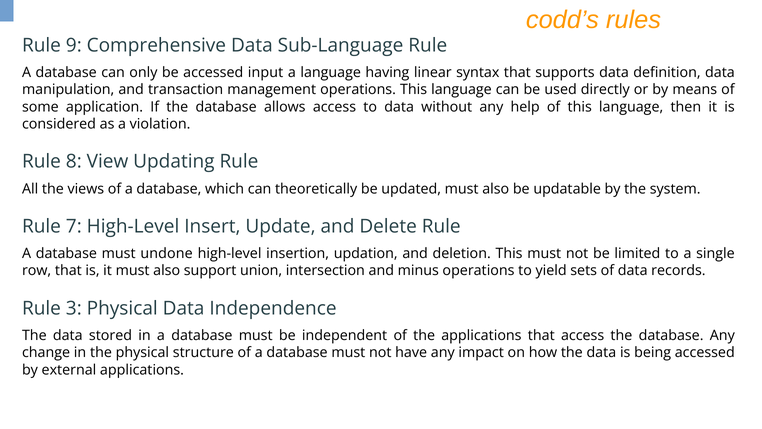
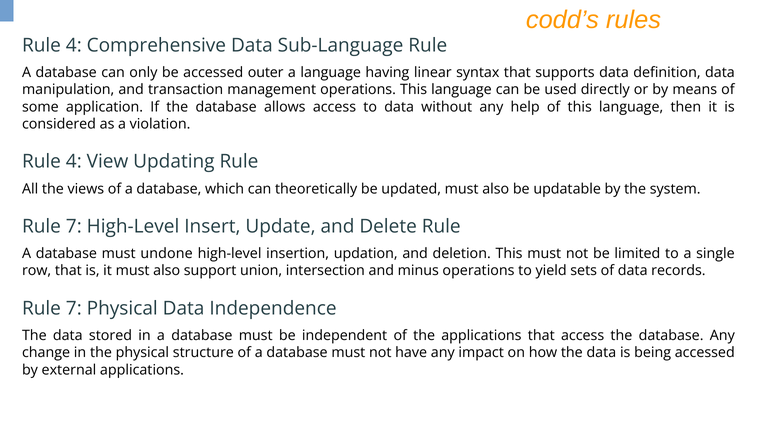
9 at (74, 45): 9 -> 4
input: input -> outer
8 at (74, 161): 8 -> 4
3 at (74, 308): 3 -> 7
